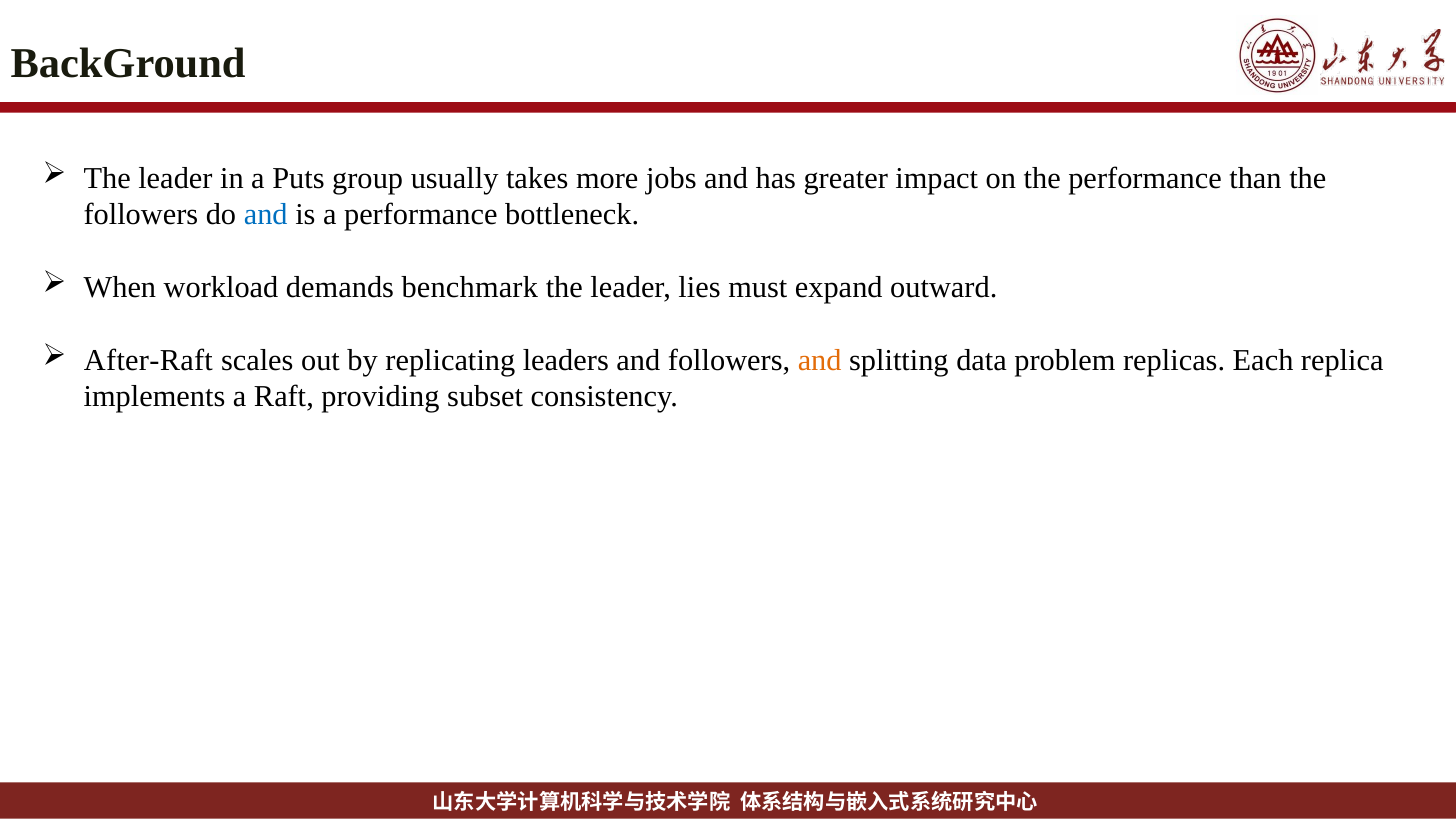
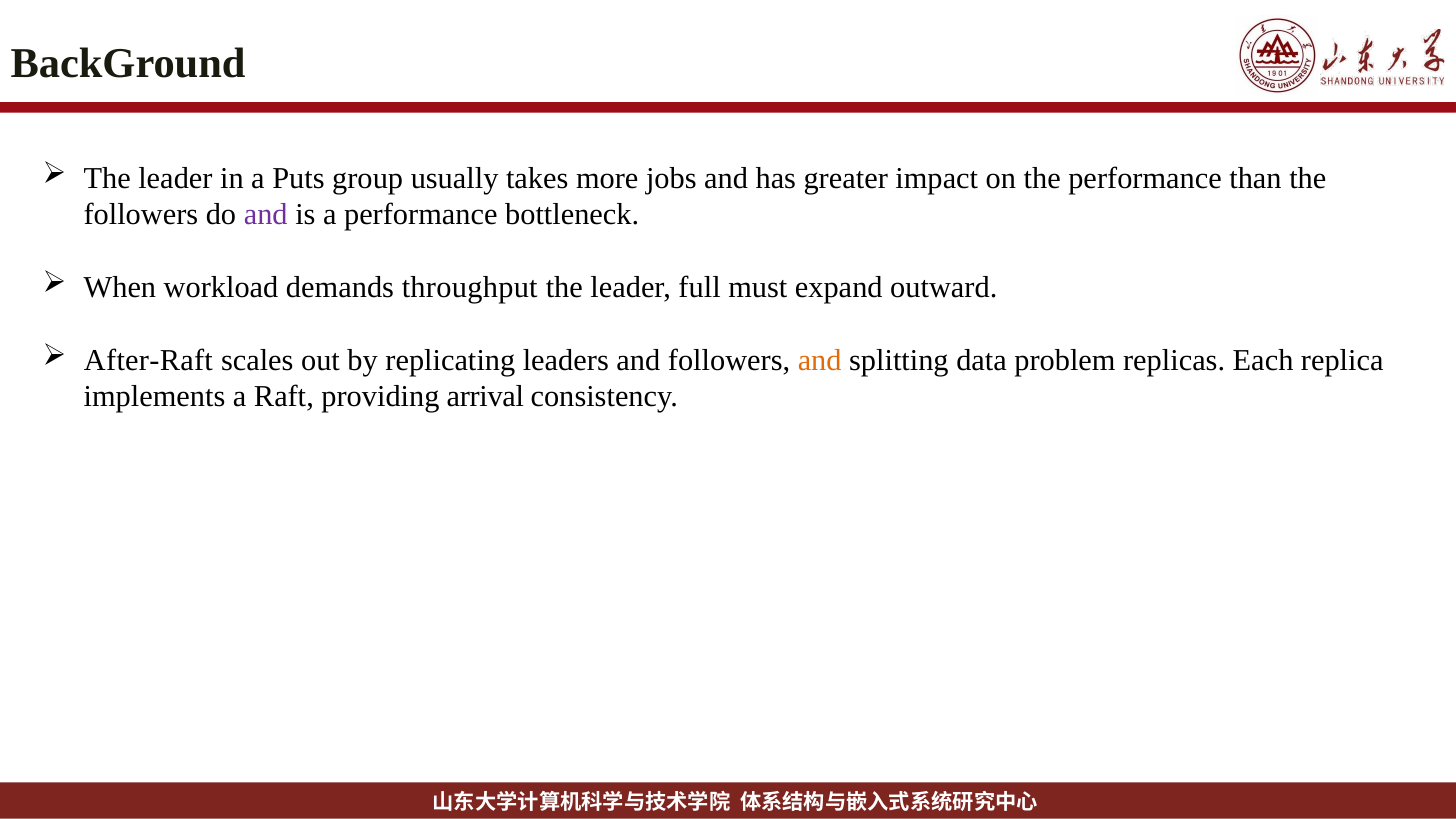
and at (266, 215) colour: blue -> purple
benchmark: benchmark -> throughput
lies: lies -> full
subset: subset -> arrival
